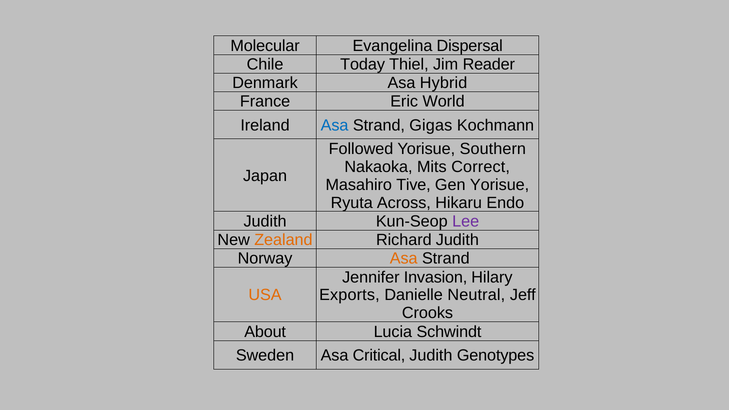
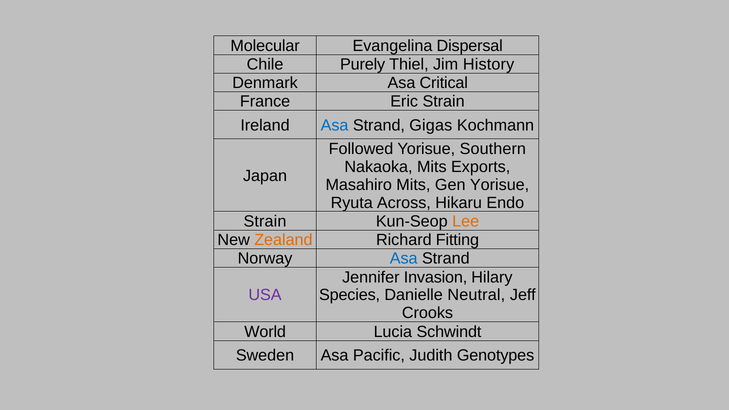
Today: Today -> Purely
Reader: Reader -> History
Hybrid: Hybrid -> Critical
Eric World: World -> Strain
Correct: Correct -> Exports
Masahiro Tive: Tive -> Mits
Judith at (265, 221): Judith -> Strain
Lee colour: purple -> orange
Richard Judith: Judith -> Fitting
Asa at (404, 259) colour: orange -> blue
USA colour: orange -> purple
Exports: Exports -> Species
About: About -> World
Critical: Critical -> Pacific
